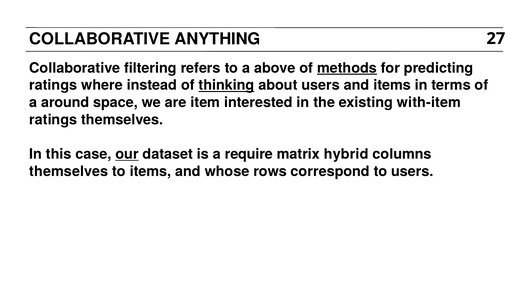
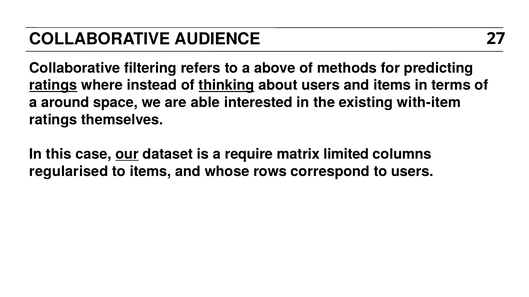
ANYTHING: ANYTHING -> AUDIENCE
methods underline: present -> none
ratings at (53, 85) underline: none -> present
item: item -> able
hybrid: hybrid -> limited
themselves at (69, 171): themselves -> regularised
